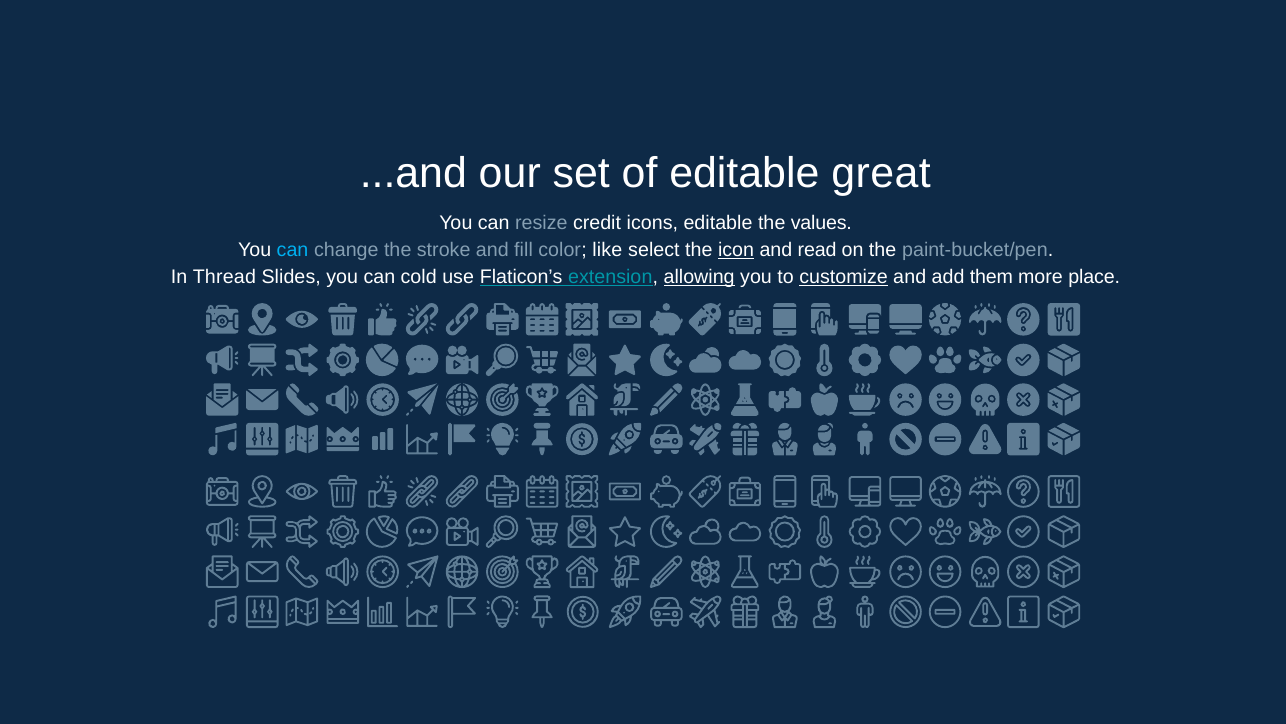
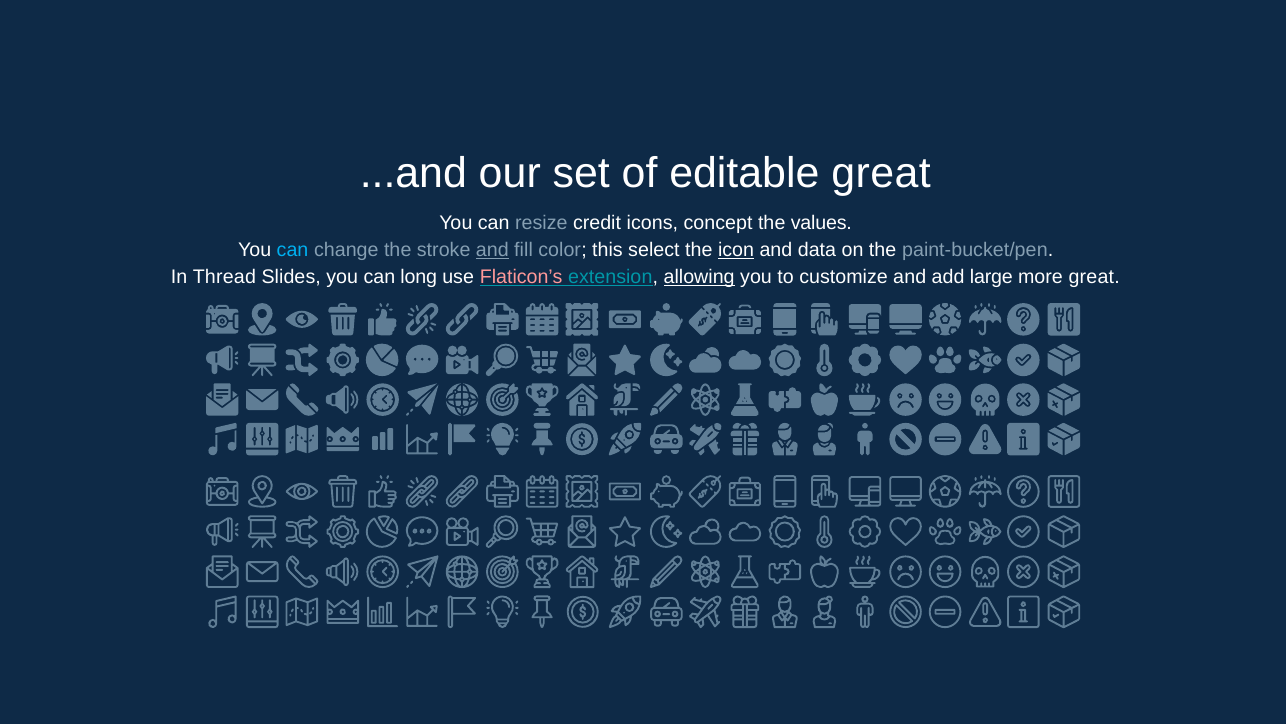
icons editable: editable -> concept
and at (492, 250) underline: none -> present
like: like -> this
read: read -> data
cold: cold -> long
Flaticon’s colour: white -> pink
customize underline: present -> none
them: them -> large
more place: place -> great
